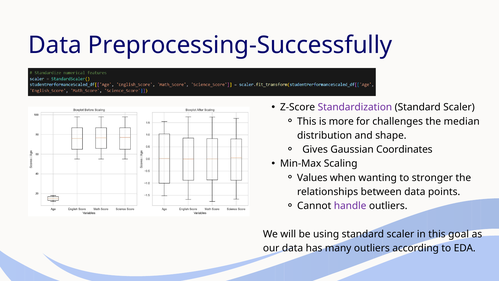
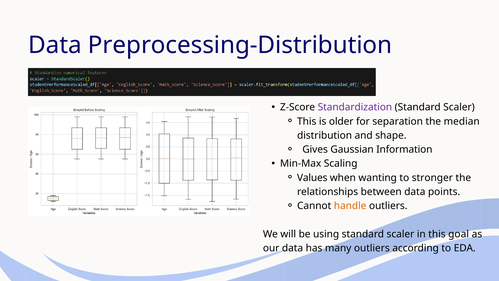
Preprocessing-Successfully: Preprocessing-Successfully -> Preprocessing-Distribution
more: more -> older
challenges: challenges -> separation
Coordinates: Coordinates -> Information
handle colour: purple -> orange
